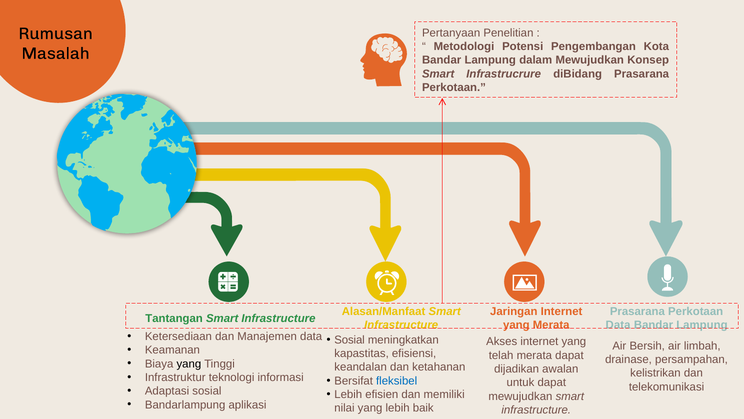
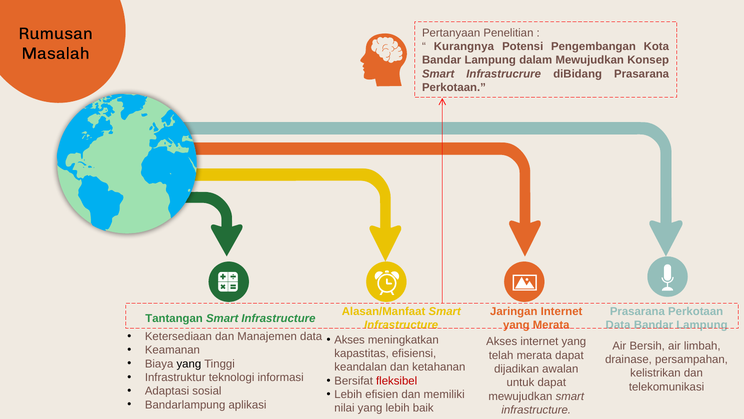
Metodologi: Metodologi -> Kurangnya
Sosial at (350, 340): Sosial -> Akses
fleksibel colour: blue -> red
